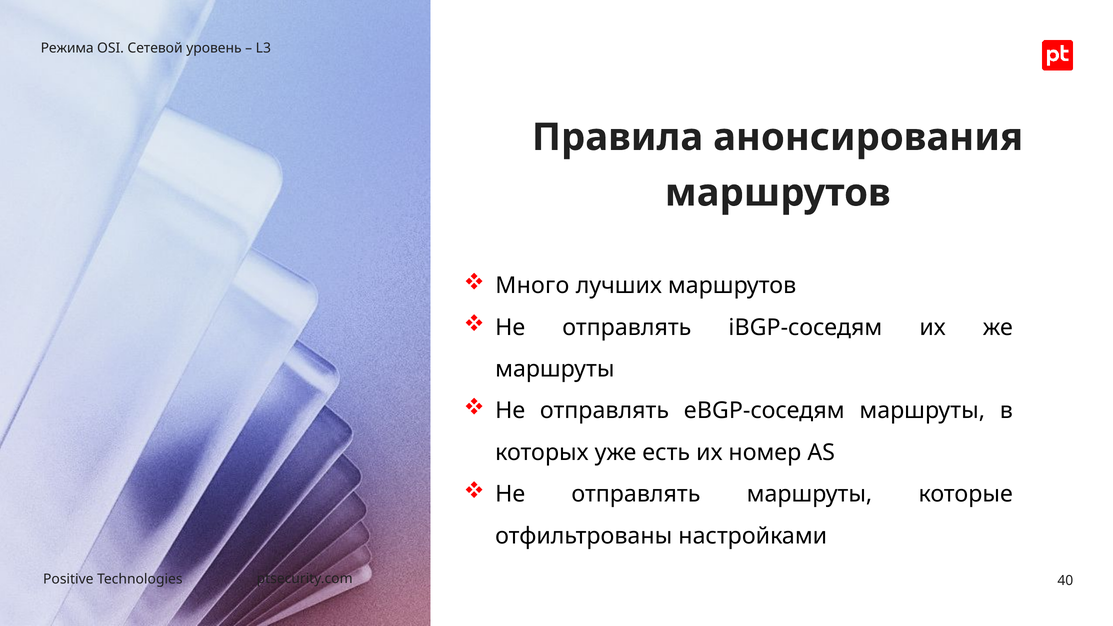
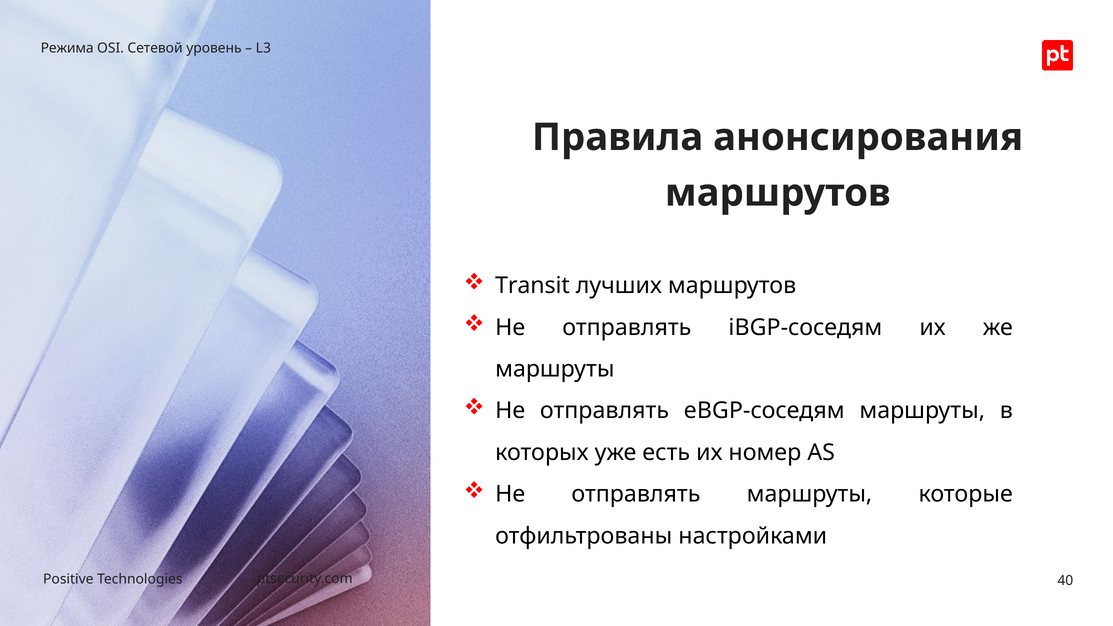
Много: Много -> Transit
